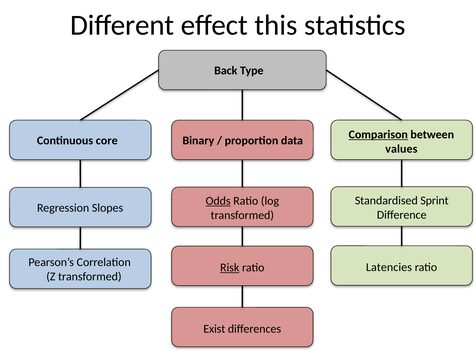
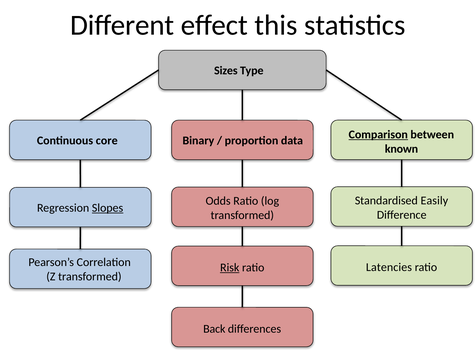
Back: Back -> Sizes
values: values -> known
Sprint: Sprint -> Easily
Odds underline: present -> none
Slopes underline: none -> present
Exist: Exist -> Back
